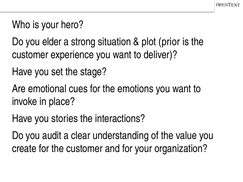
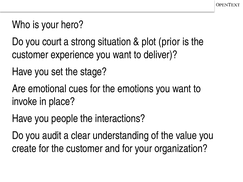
elder: elder -> court
stories: stories -> people
